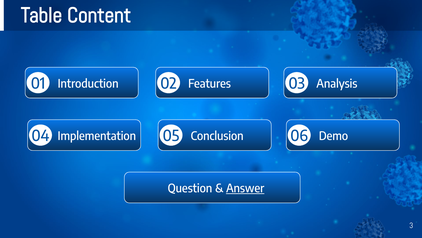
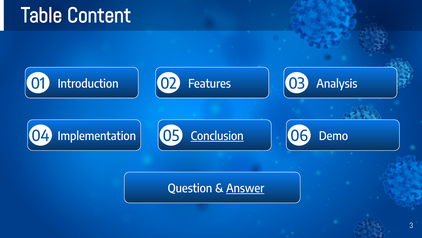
Conclusion underline: none -> present
